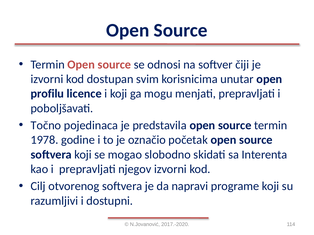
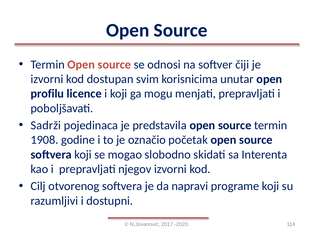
Točno: Točno -> Sadrži
1978: 1978 -> 1908
